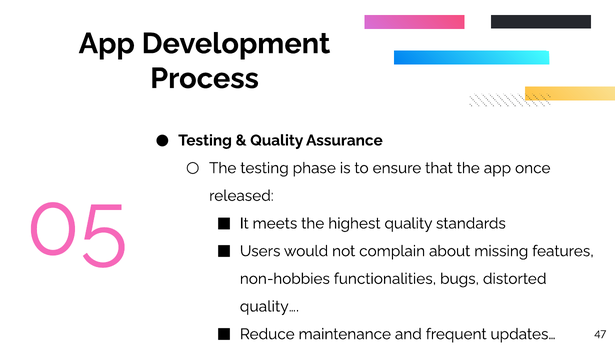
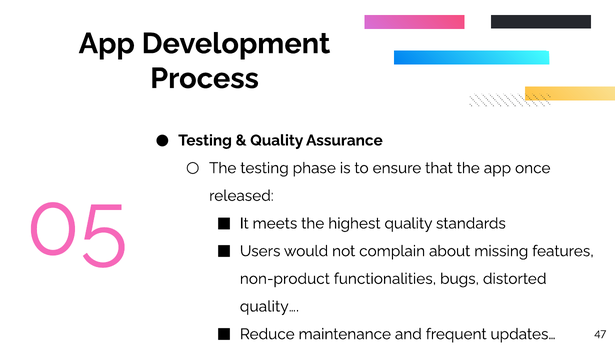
non-hobbies: non-hobbies -> non-product
